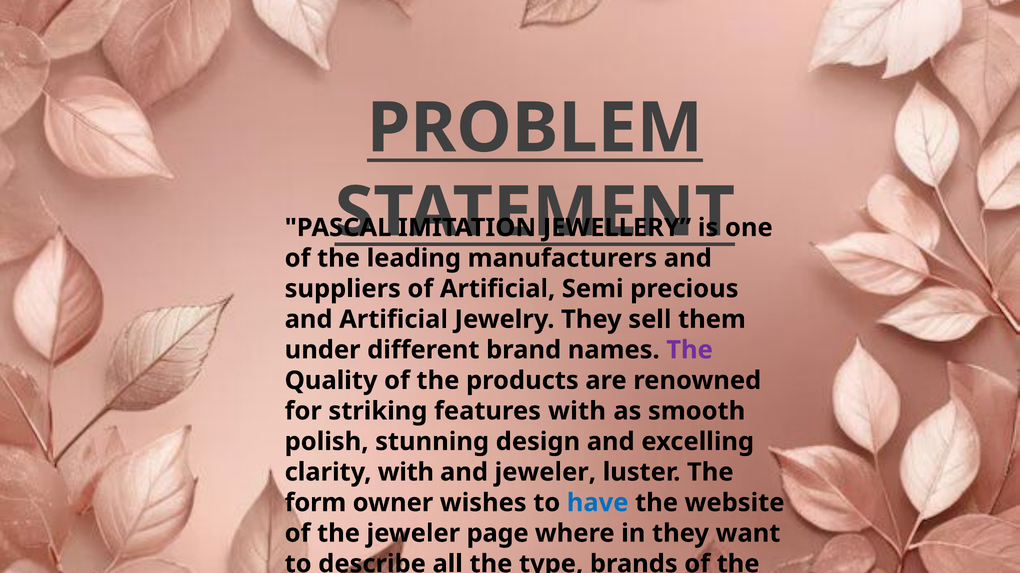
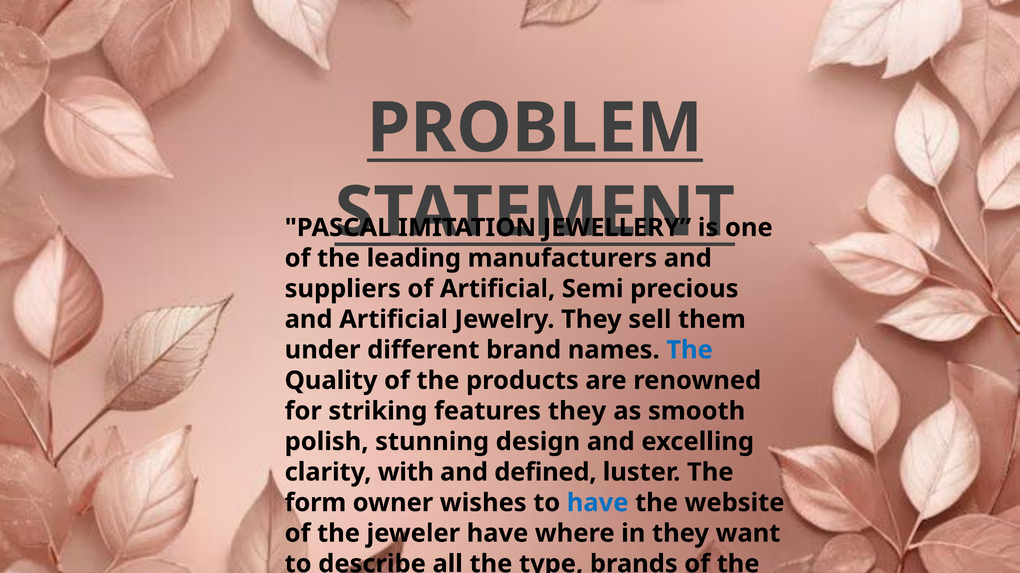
The at (690, 350) colour: purple -> blue
features with: with -> they
and jeweler: jeweler -> defined
jeweler page: page -> have
